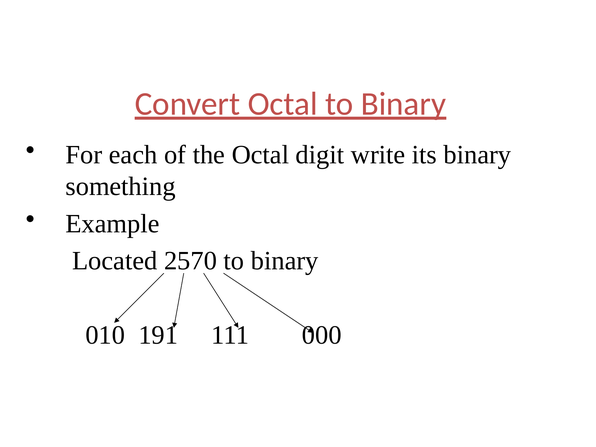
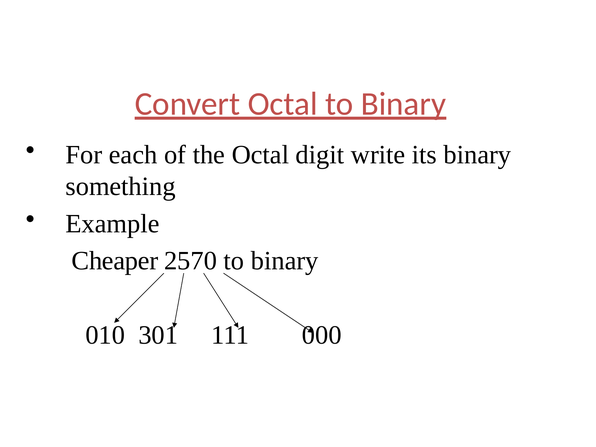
Located: Located -> Cheaper
191: 191 -> 301
